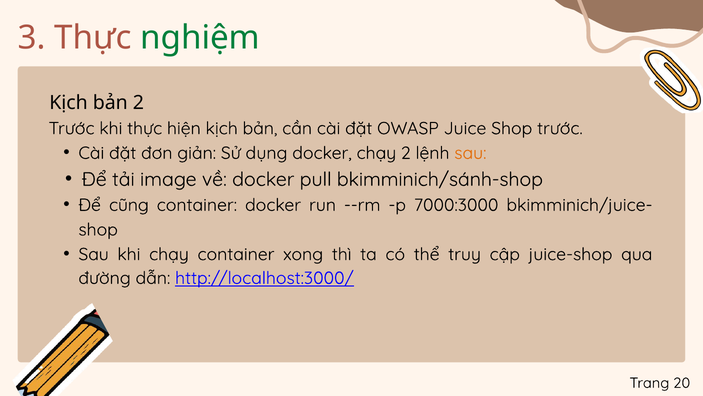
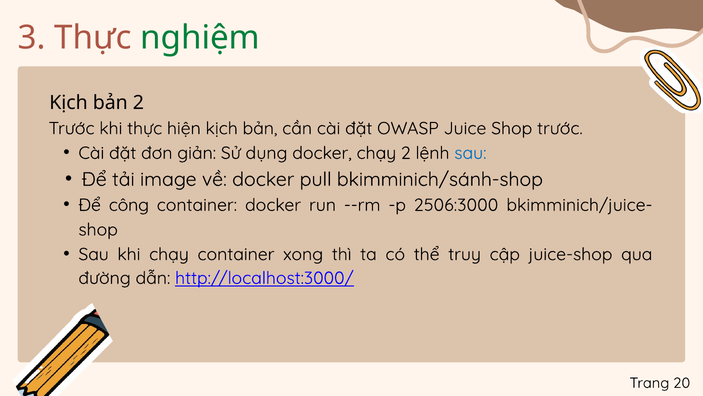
sau at (470, 153) colour: orange -> blue
cũng: cũng -> công
7000:3000: 7000:3000 -> 2506:3000
